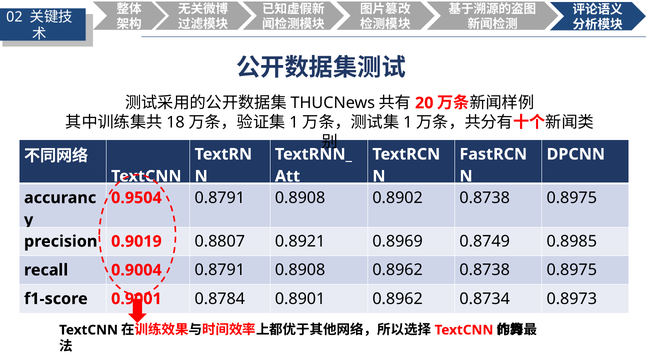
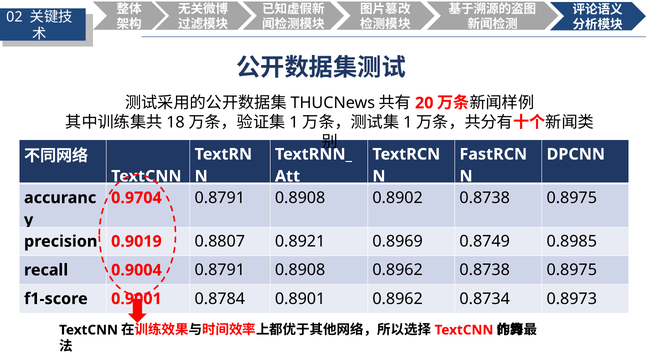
0.9504: 0.9504 -> 0.9704
